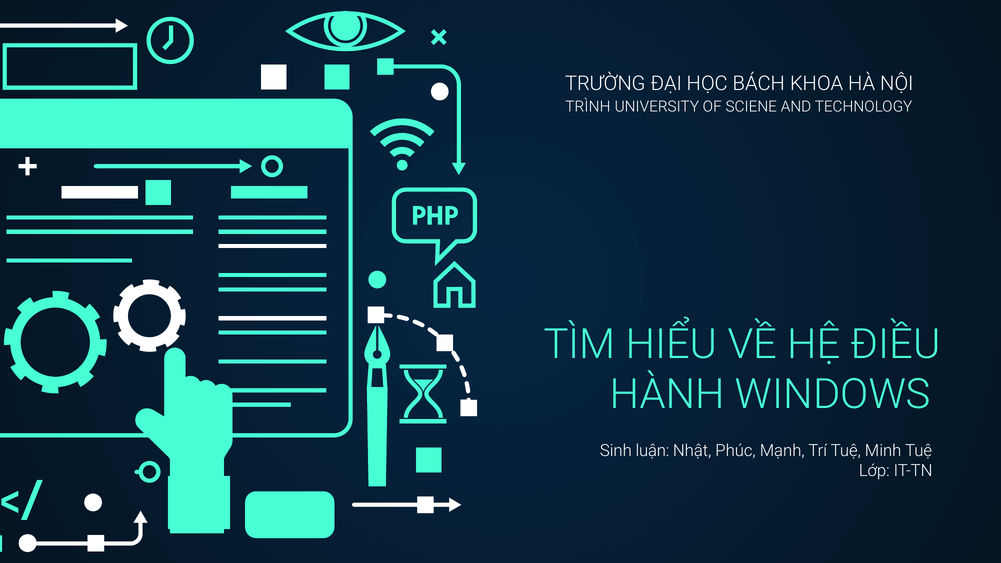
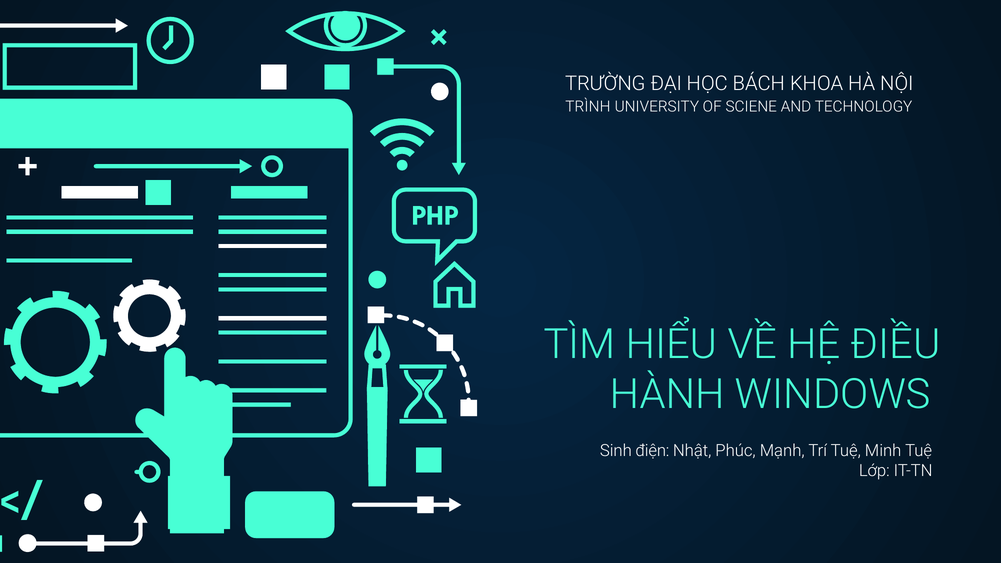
luận: luận -> điện
